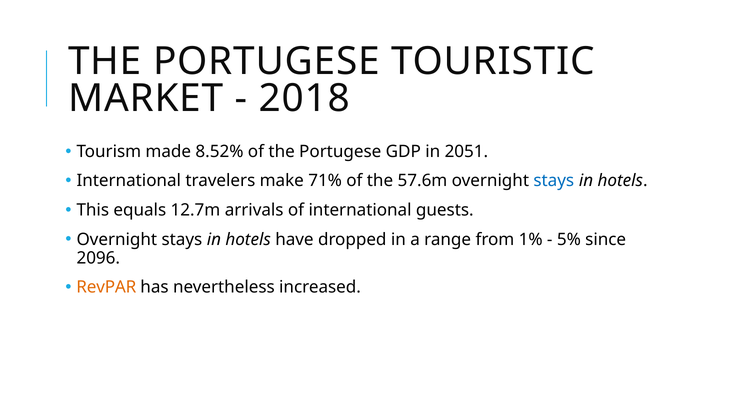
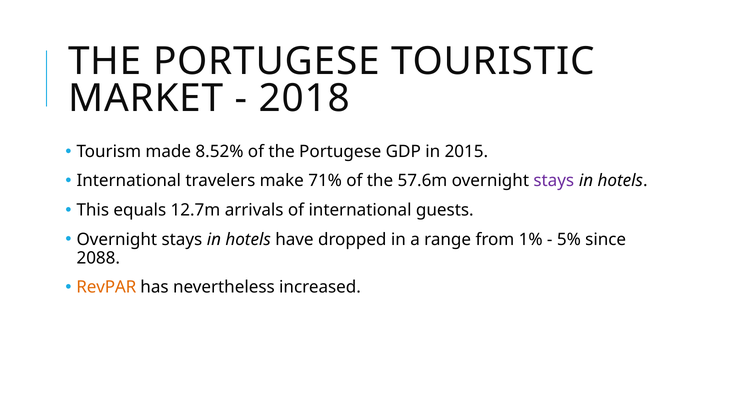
2051: 2051 -> 2015
stays at (554, 181) colour: blue -> purple
2096: 2096 -> 2088
